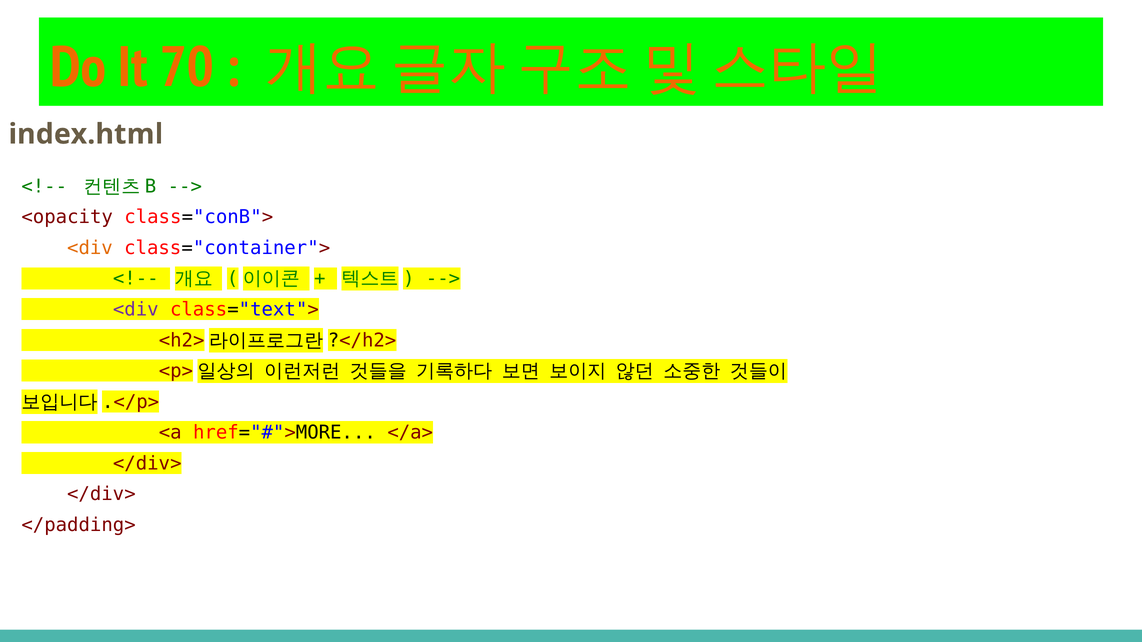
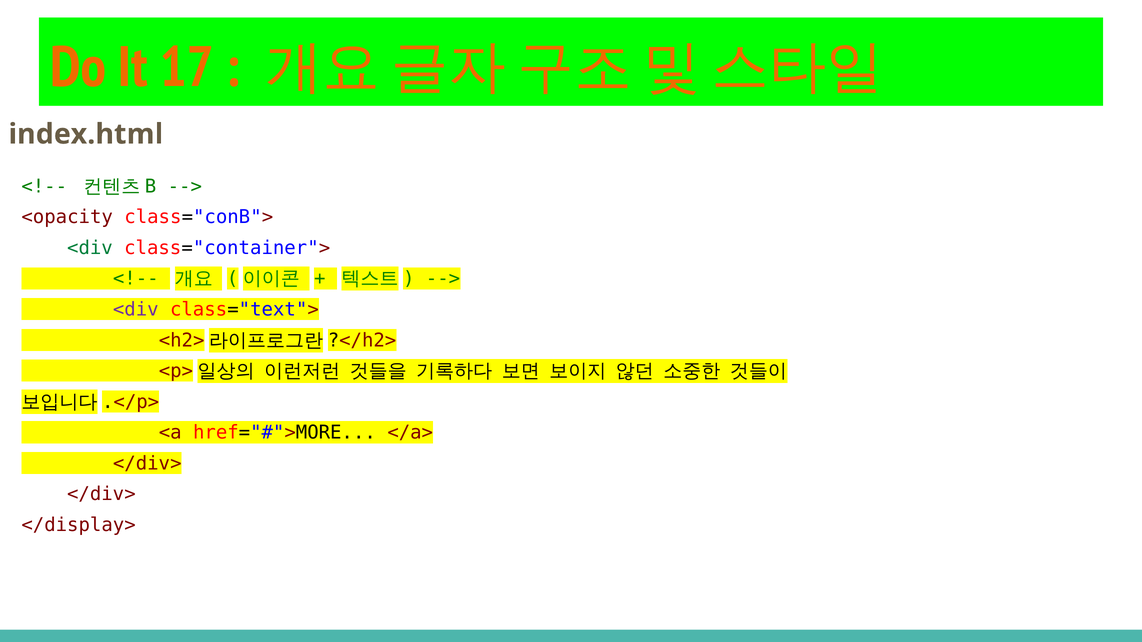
70: 70 -> 17
<div at (90, 248) colour: orange -> green
</padding>: </padding> -> </display>
